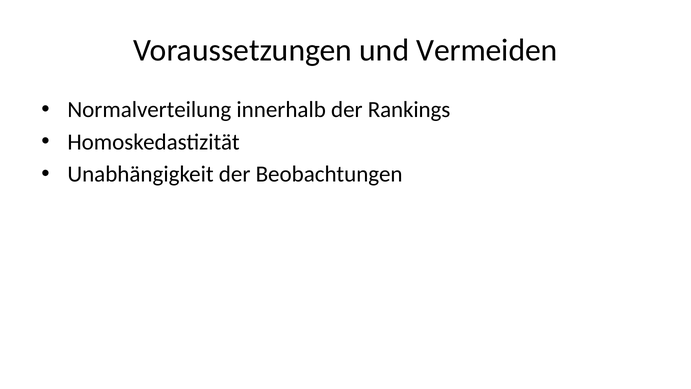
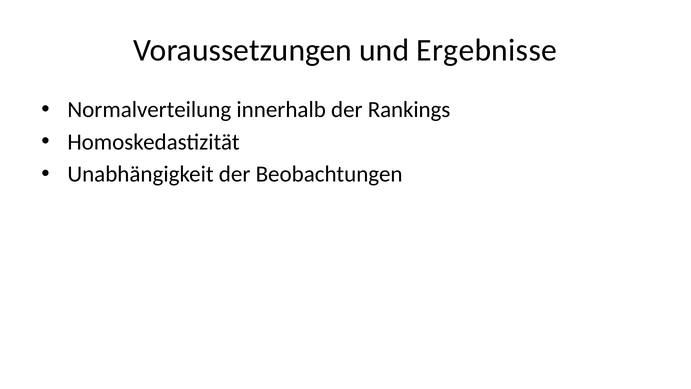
Vermeiden: Vermeiden -> Ergebnisse
